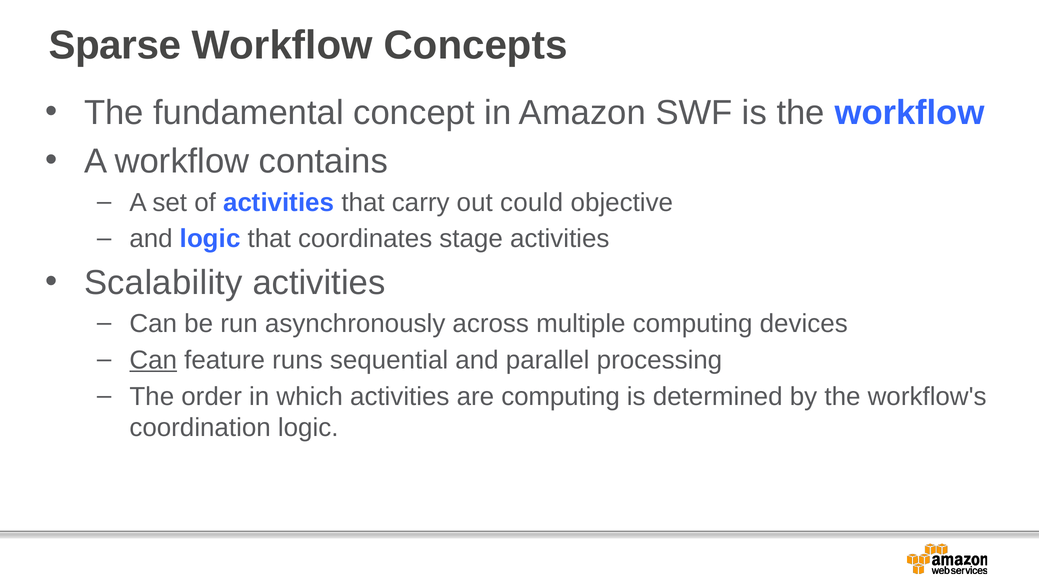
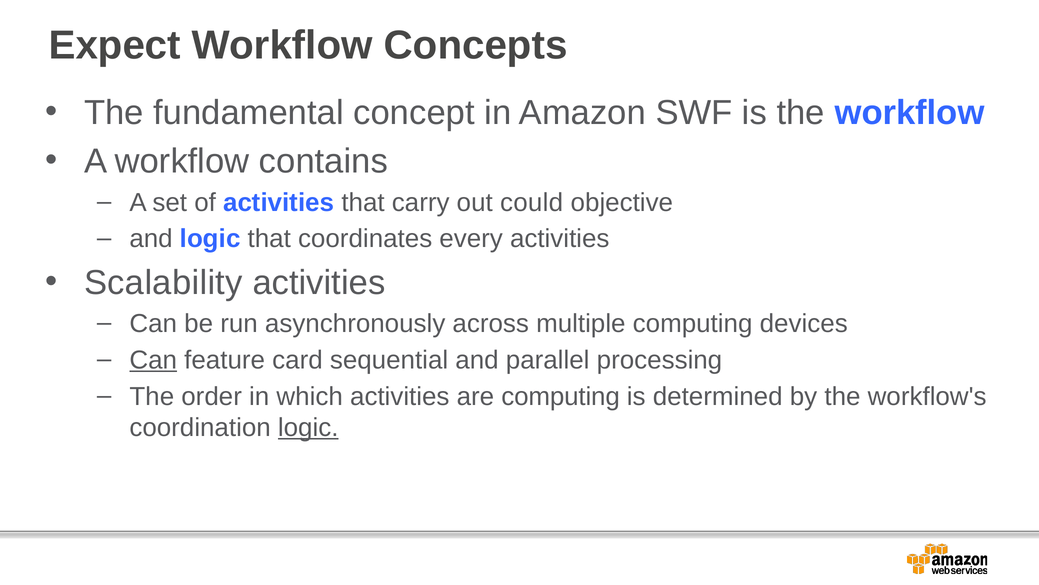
Sparse: Sparse -> Expect
stage: stage -> every
runs: runs -> card
logic at (308, 427) underline: none -> present
